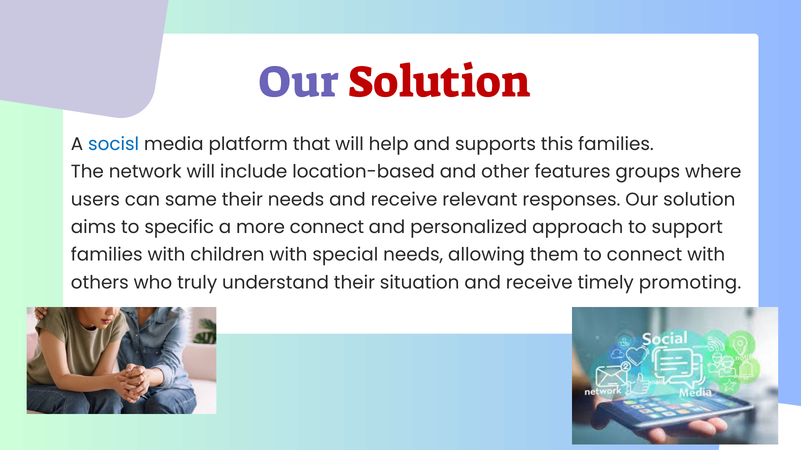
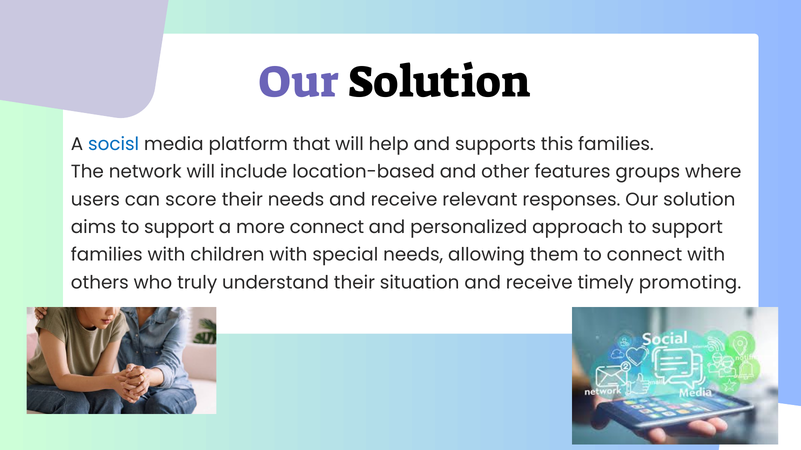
Solution at (439, 82) colour: red -> black
same: same -> score
aims to specific: specific -> support
